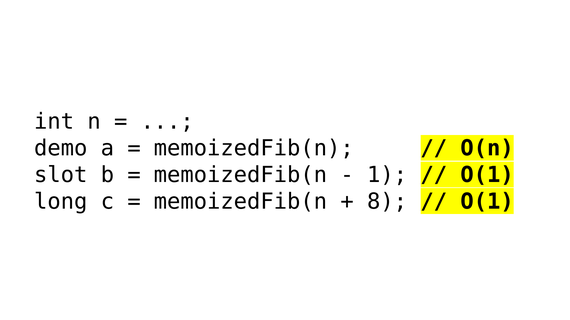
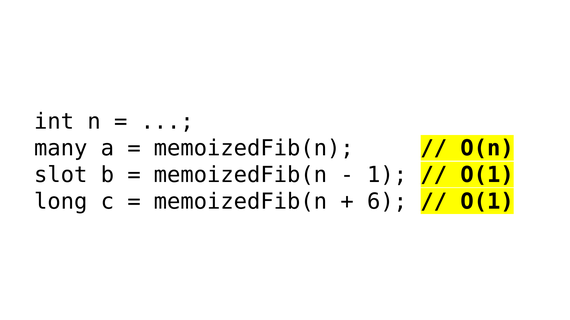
demo: demo -> many
8: 8 -> 6
